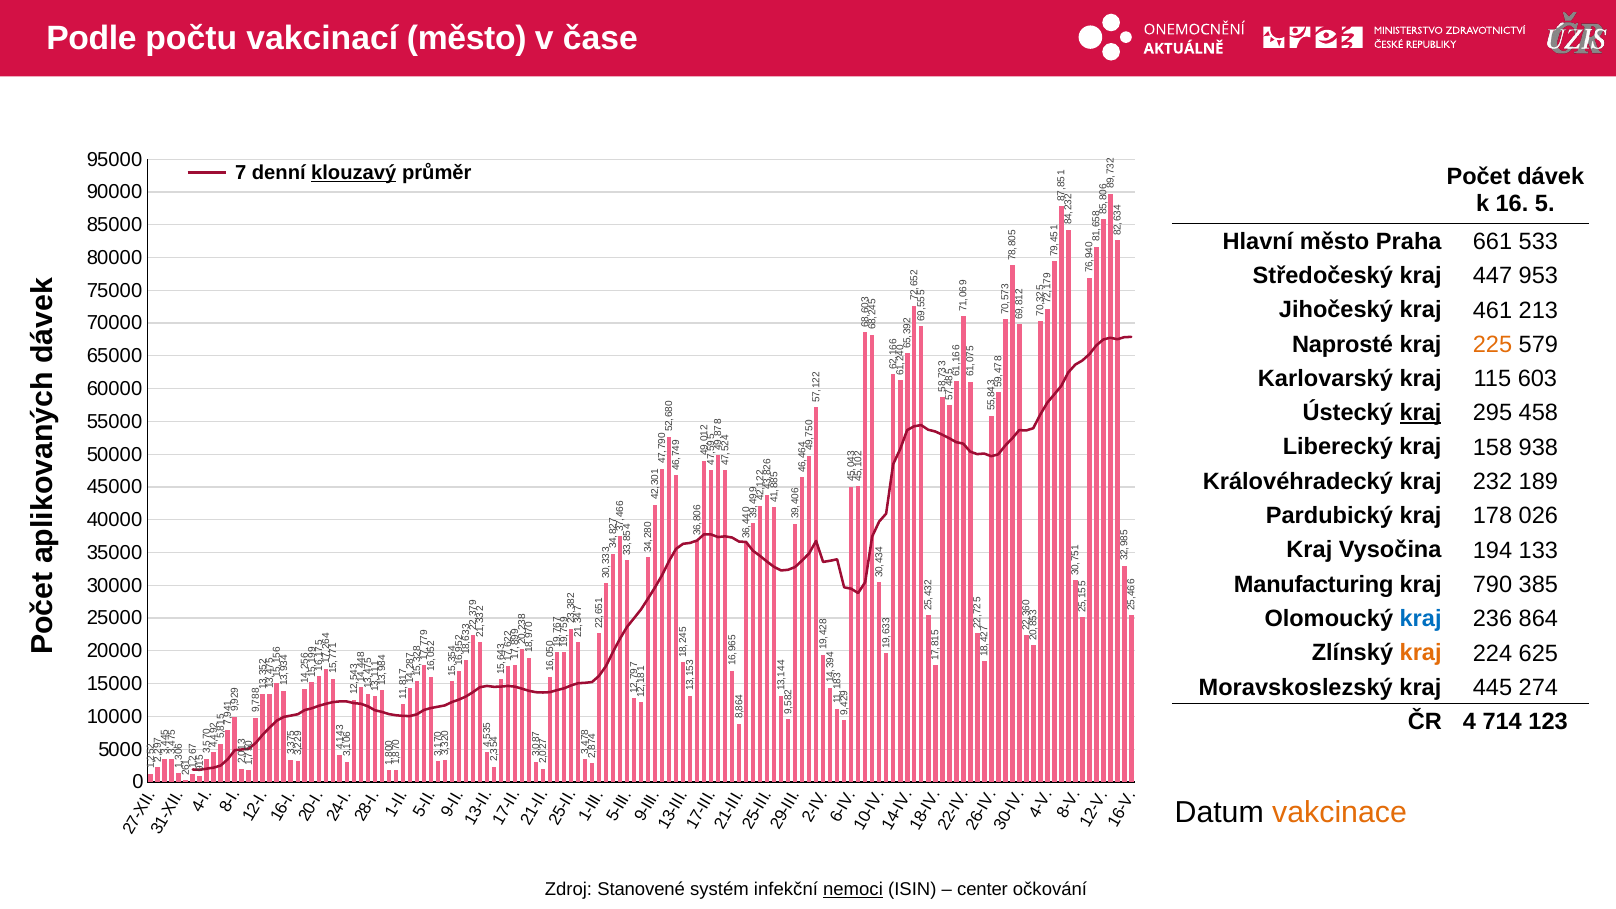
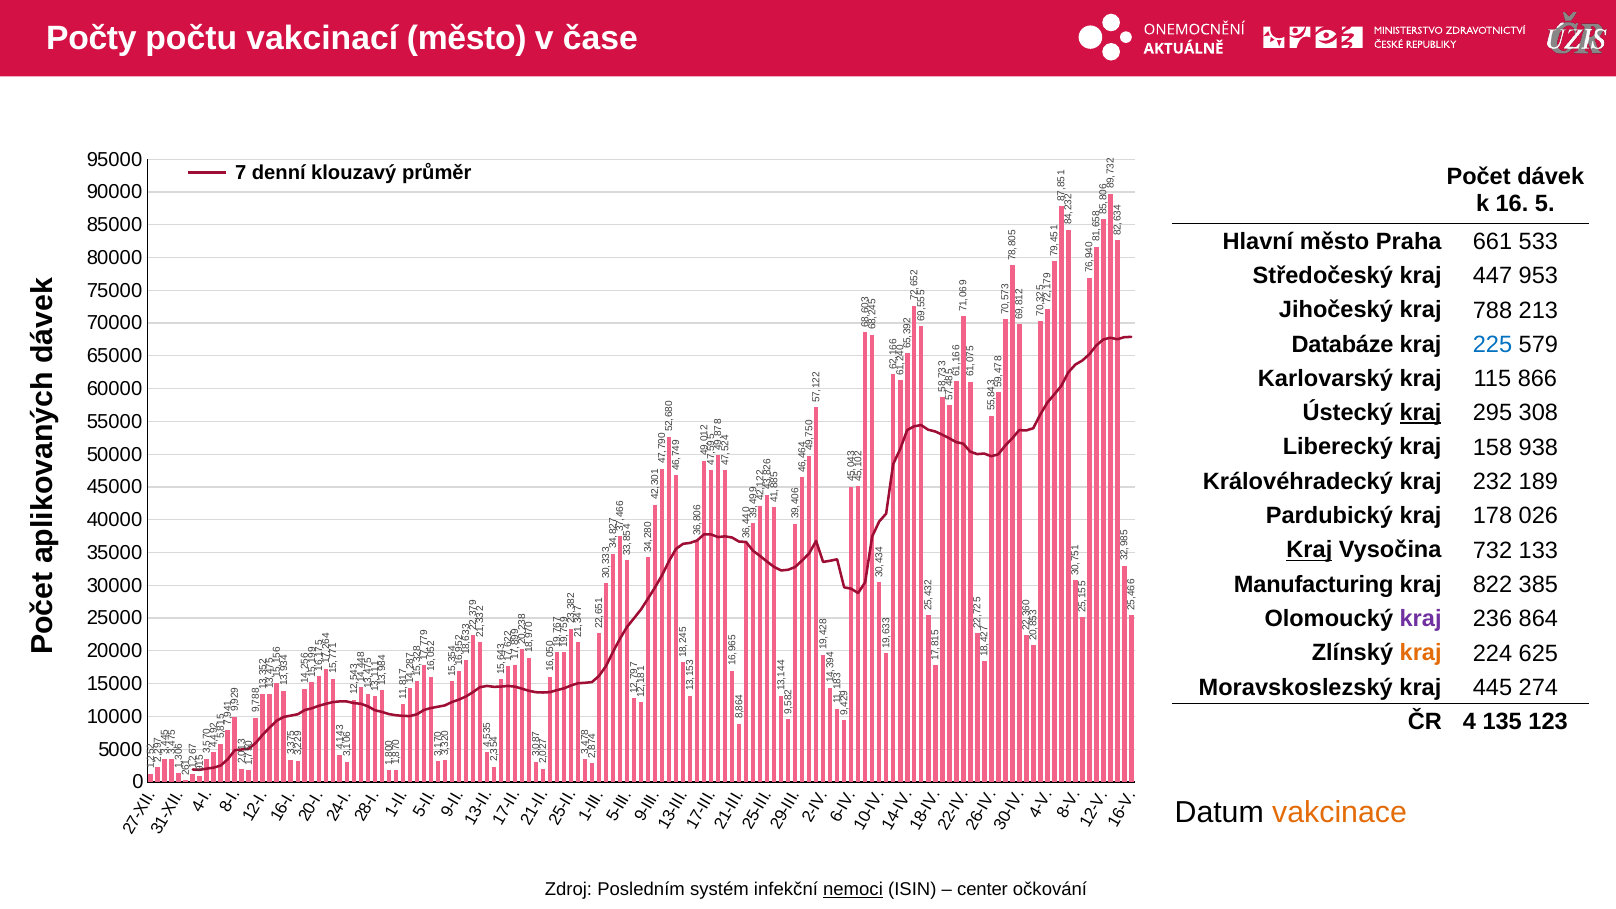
Podle: Podle -> Počty
klouzavý underline: present -> none
461: 461 -> 788
Naprosté: Naprosté -> Databáze
225 colour: orange -> blue
603: 603 -> 866
458: 458 -> 308
Kraj at (1309, 550) underline: none -> present
194: 194 -> 732
790: 790 -> 822
kraj at (1421, 619) colour: blue -> purple
714: 714 -> 135
Stanovené: Stanovené -> Posledním
